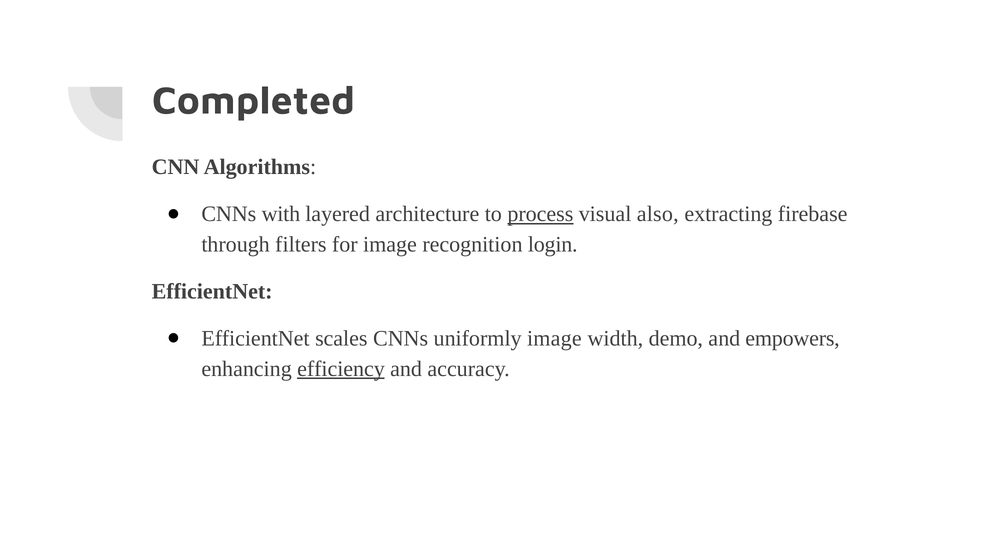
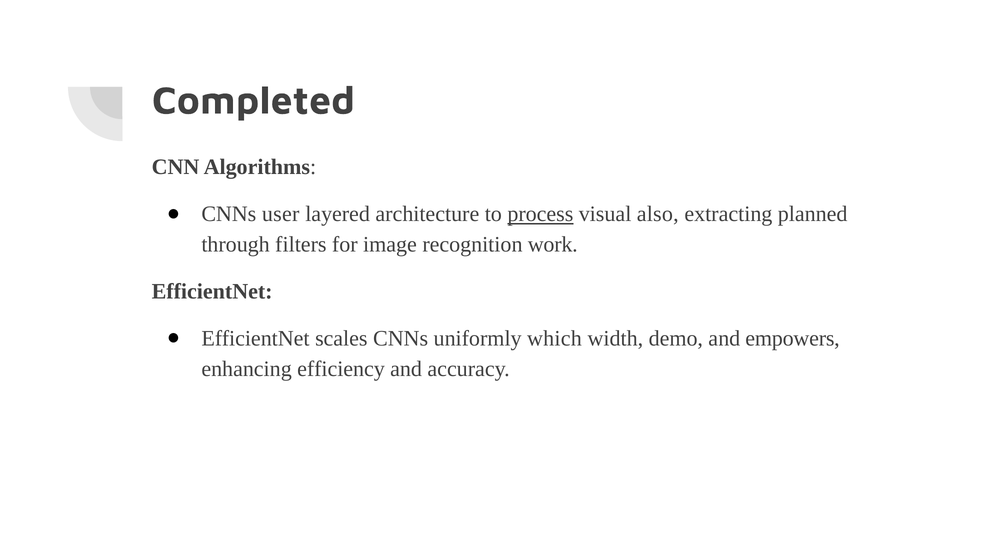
with: with -> user
firebase: firebase -> planned
login: login -> work
uniformly image: image -> which
efficiency underline: present -> none
